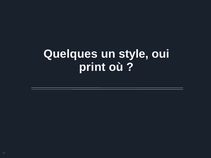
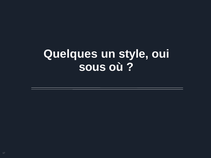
print: print -> sous
